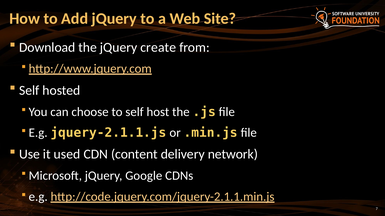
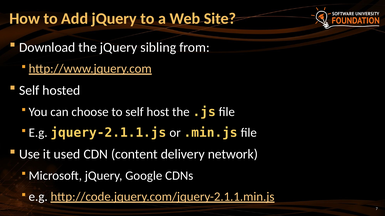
create: create -> sibling
